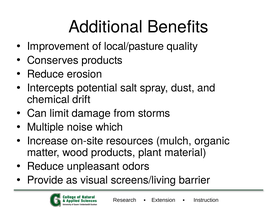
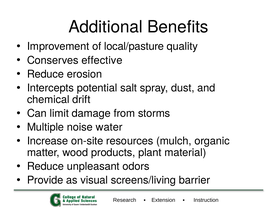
Conserves products: products -> effective
which: which -> water
